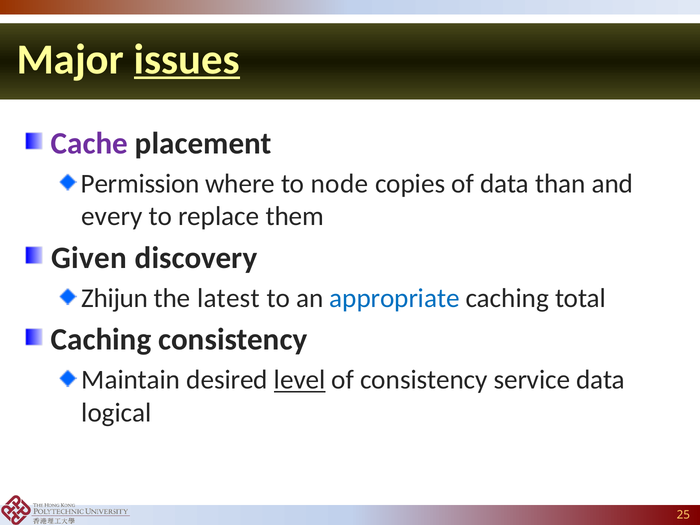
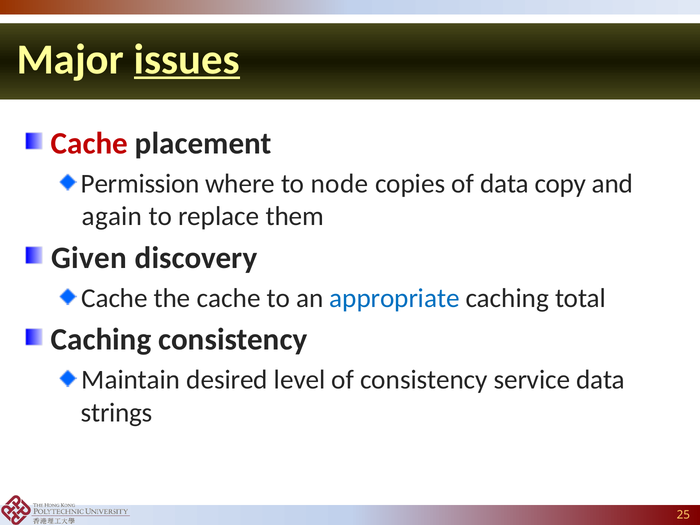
Cache at (89, 144) colour: purple -> red
than: than -> copy
every: every -> again
Zhijun at (115, 298): Zhijun -> Cache
the latest: latest -> cache
level underline: present -> none
logical: logical -> strings
